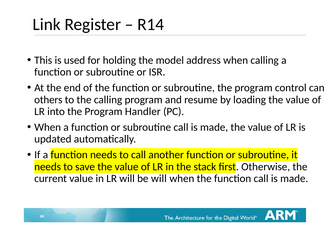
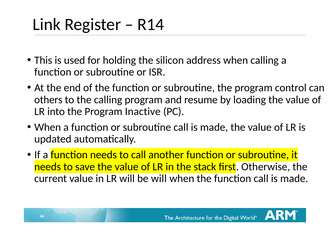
model: model -> silicon
Handler: Handler -> Inactive
